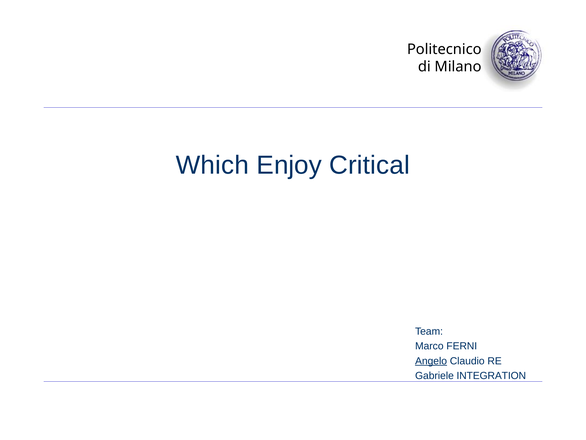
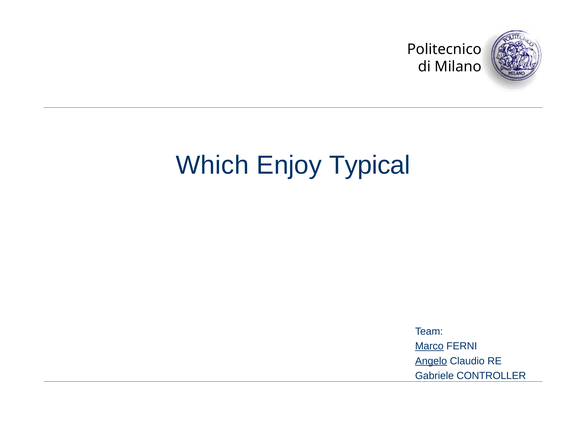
Critical: Critical -> Typical
Marco underline: none -> present
INTEGRATION: INTEGRATION -> CONTROLLER
